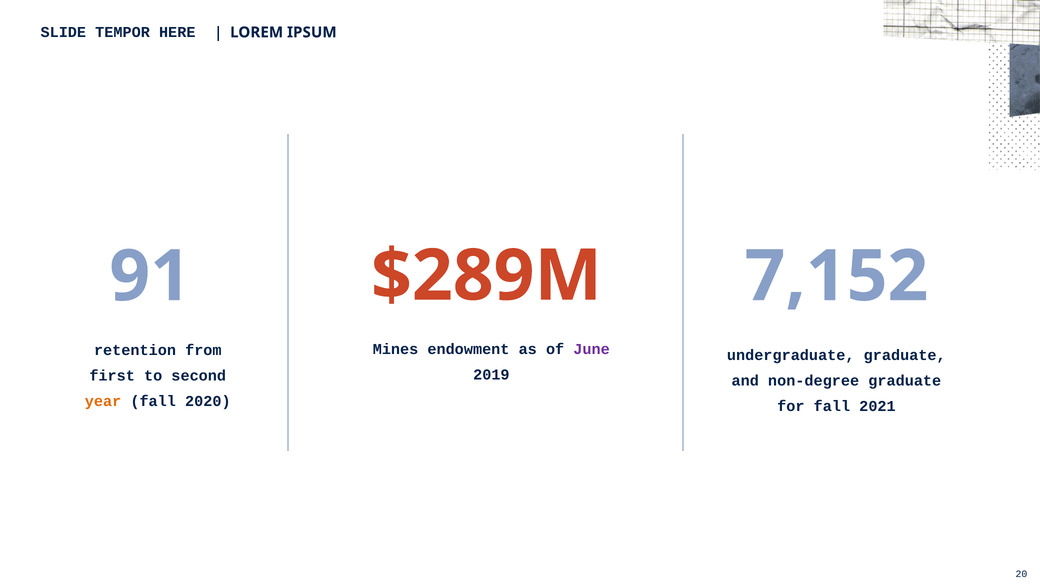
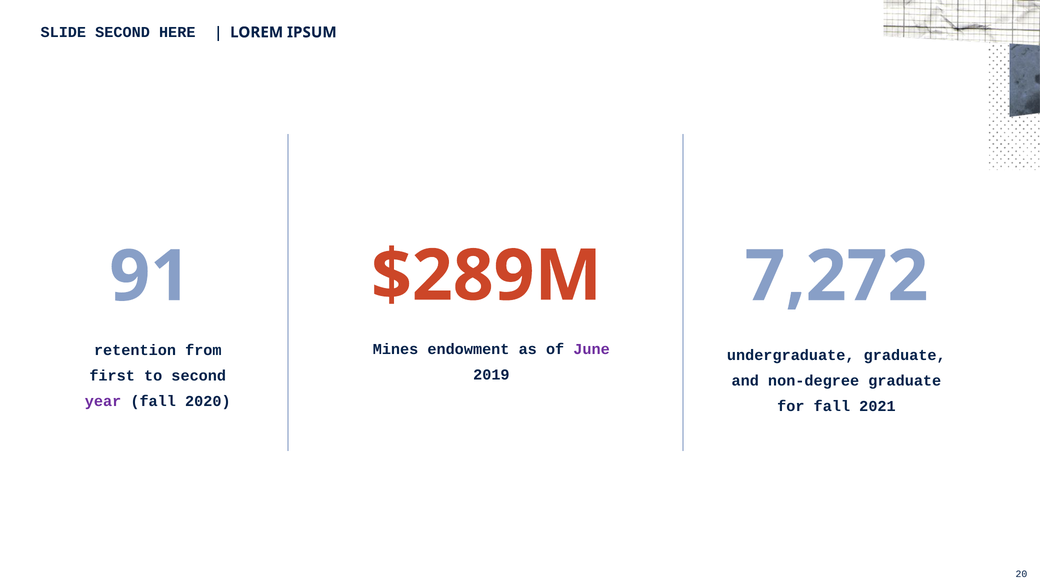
SLIDE TEMPOR: TEMPOR -> SECOND
7,152: 7,152 -> 7,272
year colour: orange -> purple
